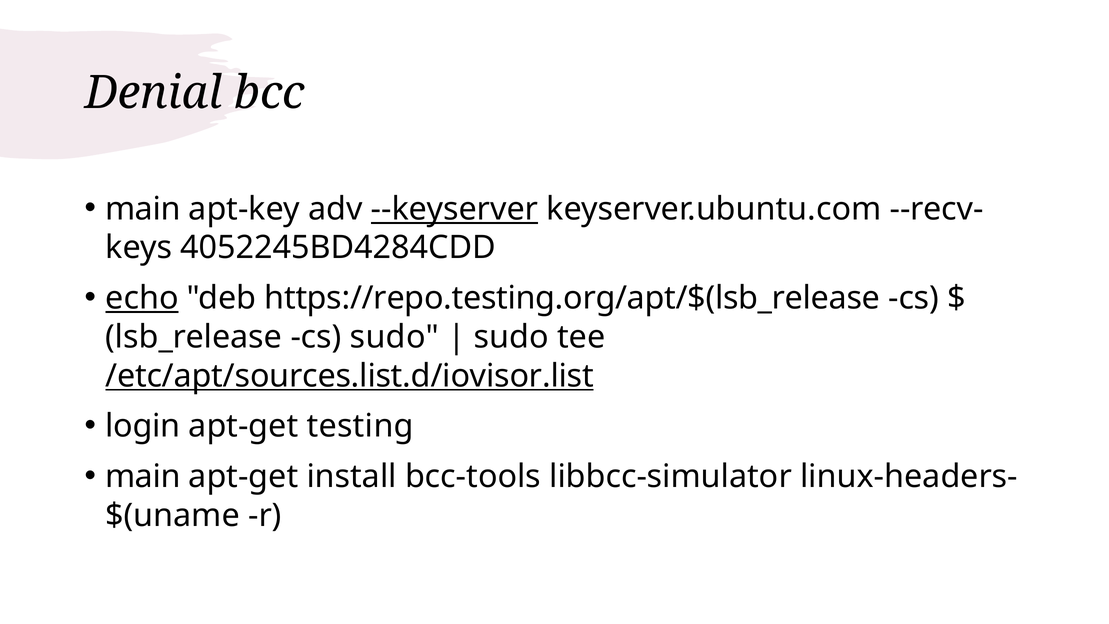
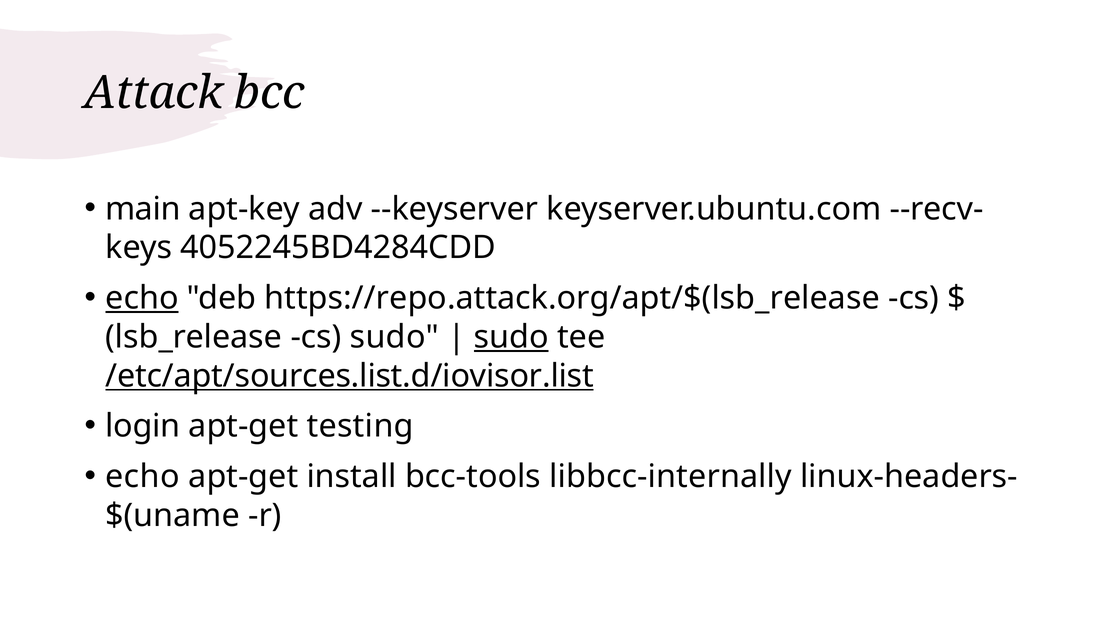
Denial: Denial -> Attack
--keyserver underline: present -> none
https://repo.testing.org/apt/$(lsb_release: https://repo.testing.org/apt/$(lsb_release -> https://repo.attack.org/apt/$(lsb_release
sudo at (511, 337) underline: none -> present
main at (143, 477): main -> echo
libbcc-simulator: libbcc-simulator -> libbcc-internally
